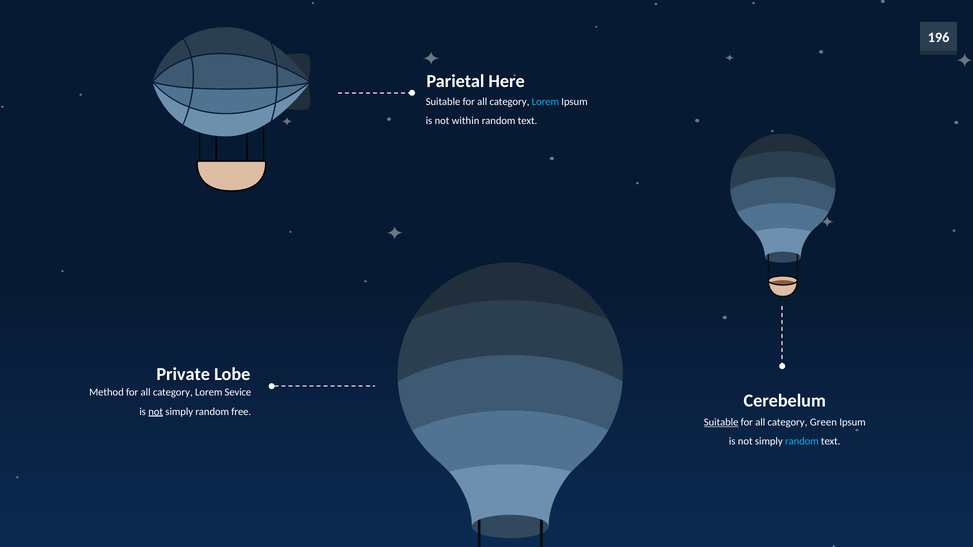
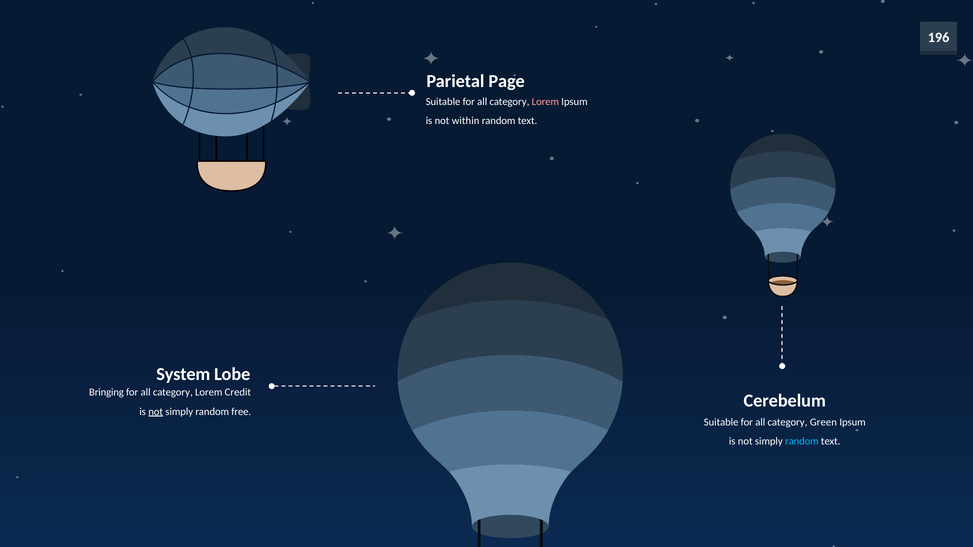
Here: Here -> Page
Lorem at (545, 102) colour: light blue -> pink
Private: Private -> System
Method: Method -> Bringing
Sevice: Sevice -> Credit
Suitable at (721, 422) underline: present -> none
